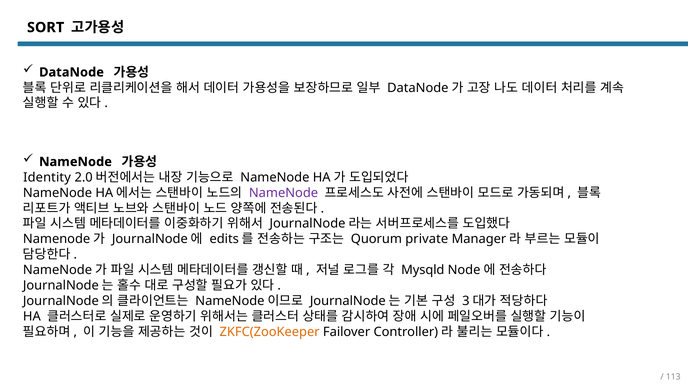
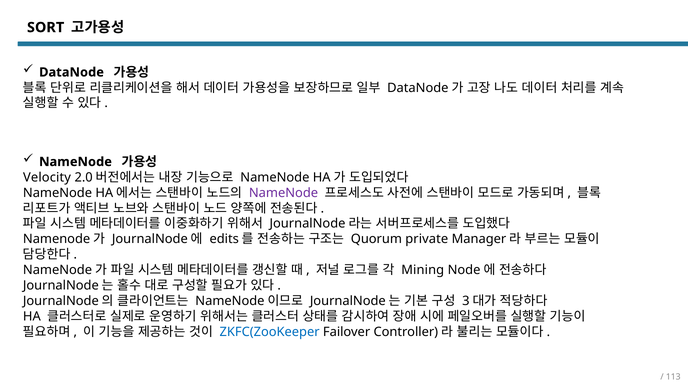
Identity: Identity -> Velocity
Mysqld: Mysqld -> Mining
ZKFC(ZooKeeper colour: orange -> blue
